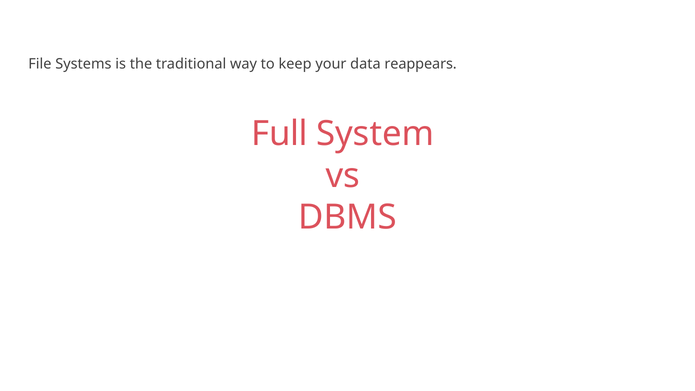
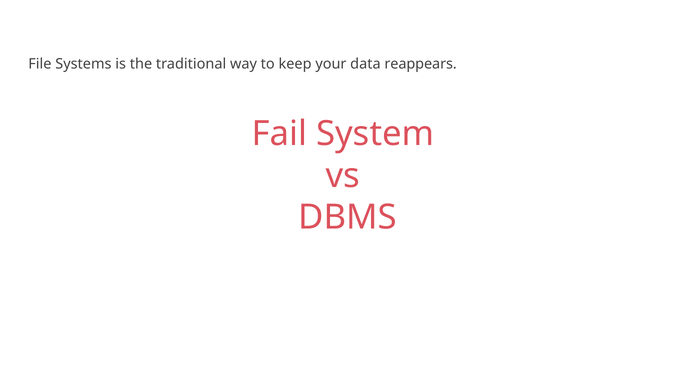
Full: Full -> Fail
